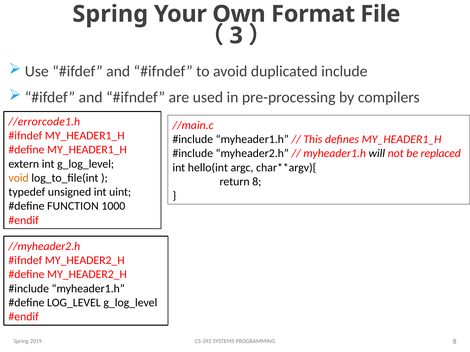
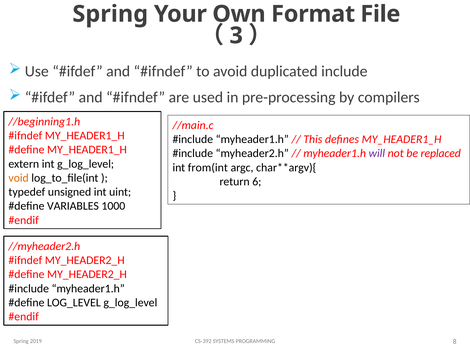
//errorcode1.h: //errorcode1.h -> //beginning1.h
will colour: black -> purple
hello(int: hello(int -> from(int
return 8: 8 -> 6
FUNCTION: FUNCTION -> VARIABLES
